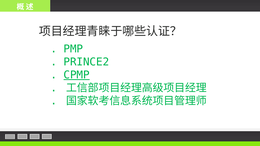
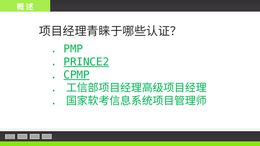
PRINCE2 underline: none -> present
